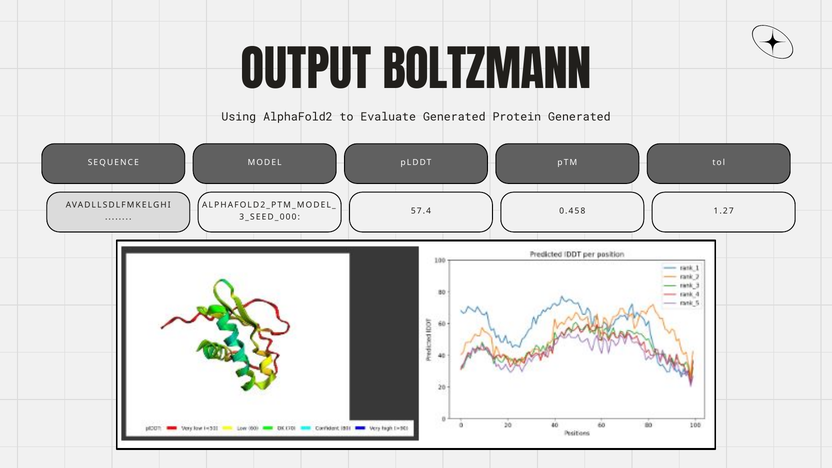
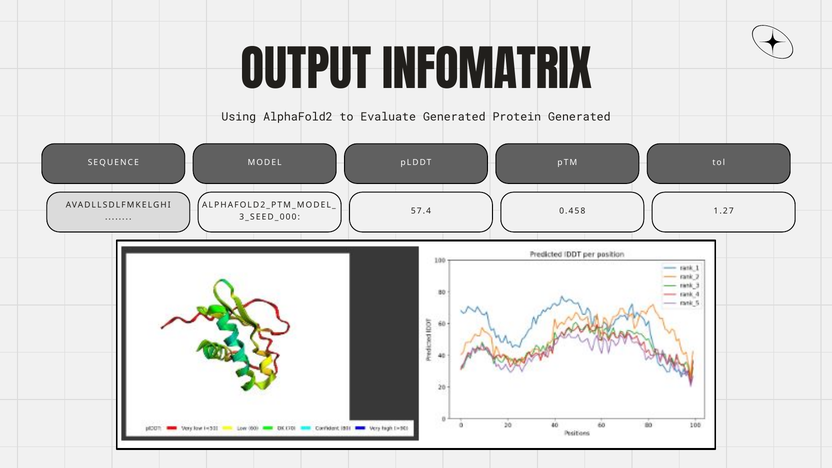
BOLTZMANN: BOLTZMANN -> INFOMATRIX
